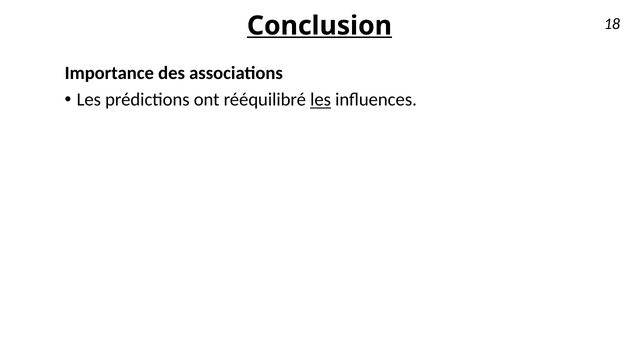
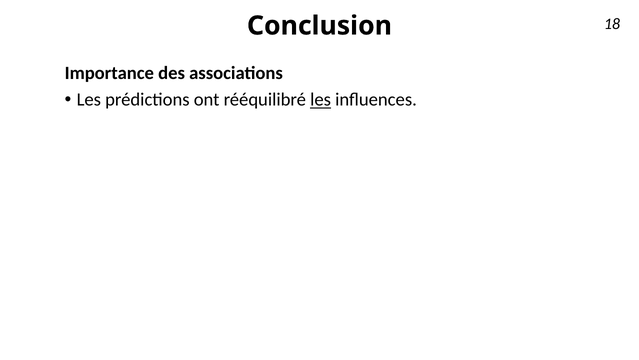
Conclusion underline: present -> none
